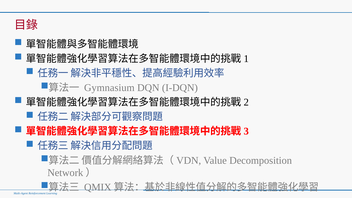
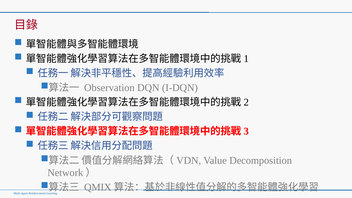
Gymnasium: Gymnasium -> Observation
